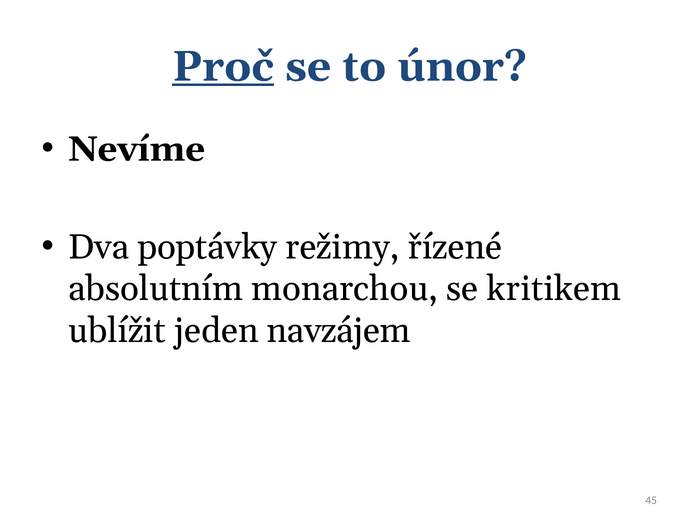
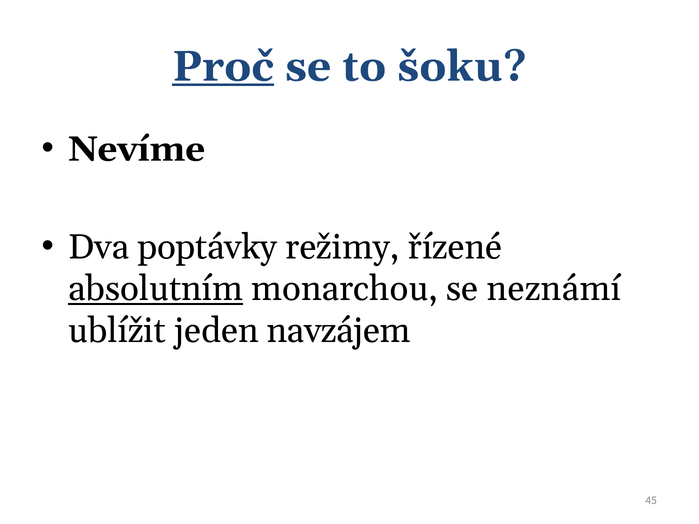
únor: únor -> šoku
absolutním underline: none -> present
kritikem: kritikem -> neznámí
